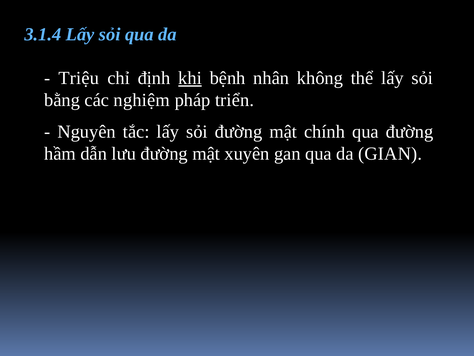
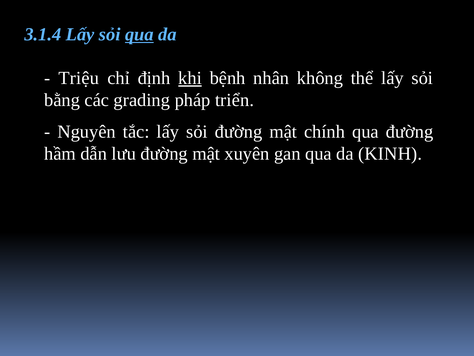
qua at (139, 34) underline: none -> present
nghiệm: nghiệm -> grading
GIAN: GIAN -> KINH
